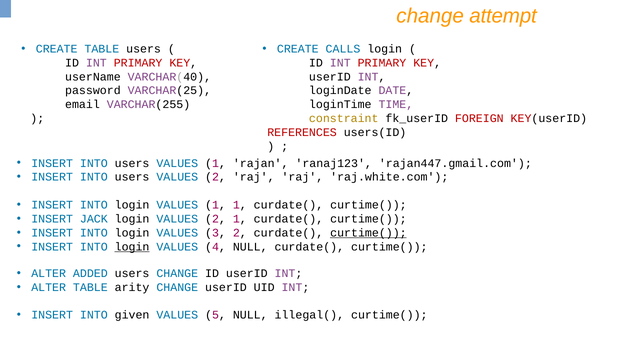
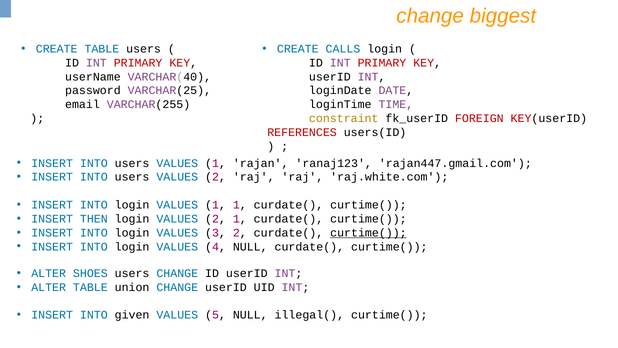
attempt: attempt -> biggest
JACK: JACK -> THEN
login at (132, 246) underline: present -> none
ADDED: ADDED -> SHOES
arity: arity -> union
